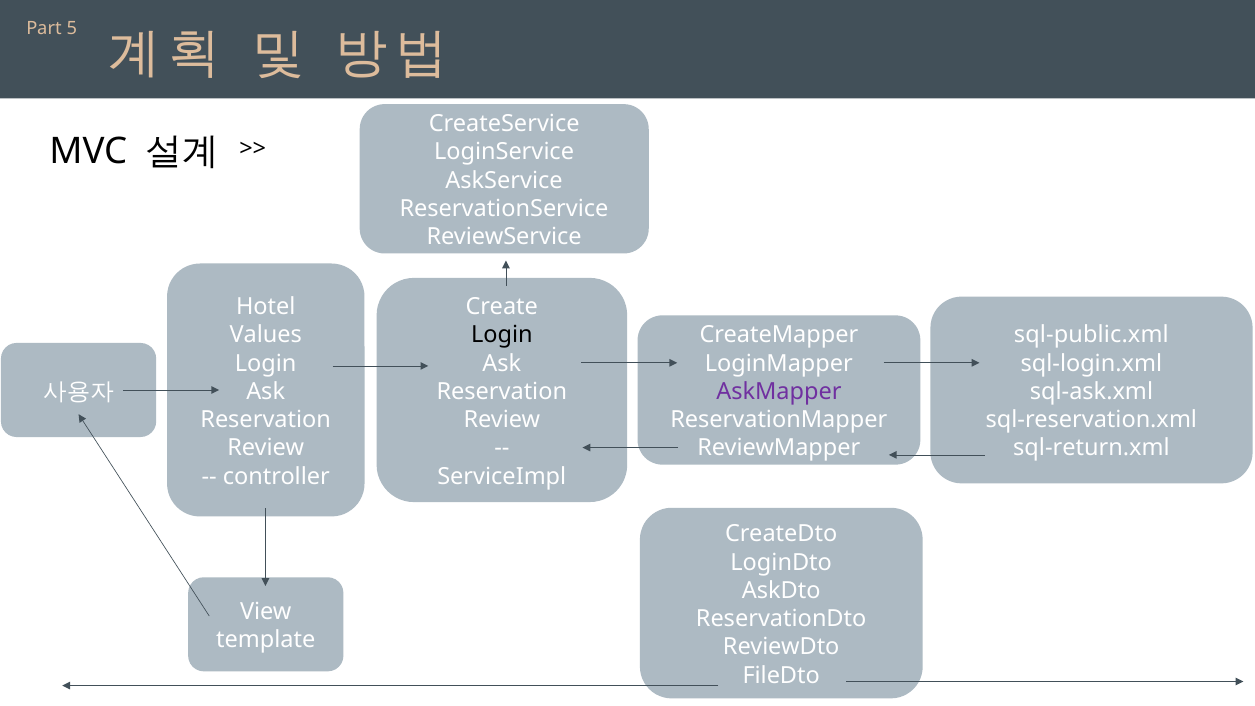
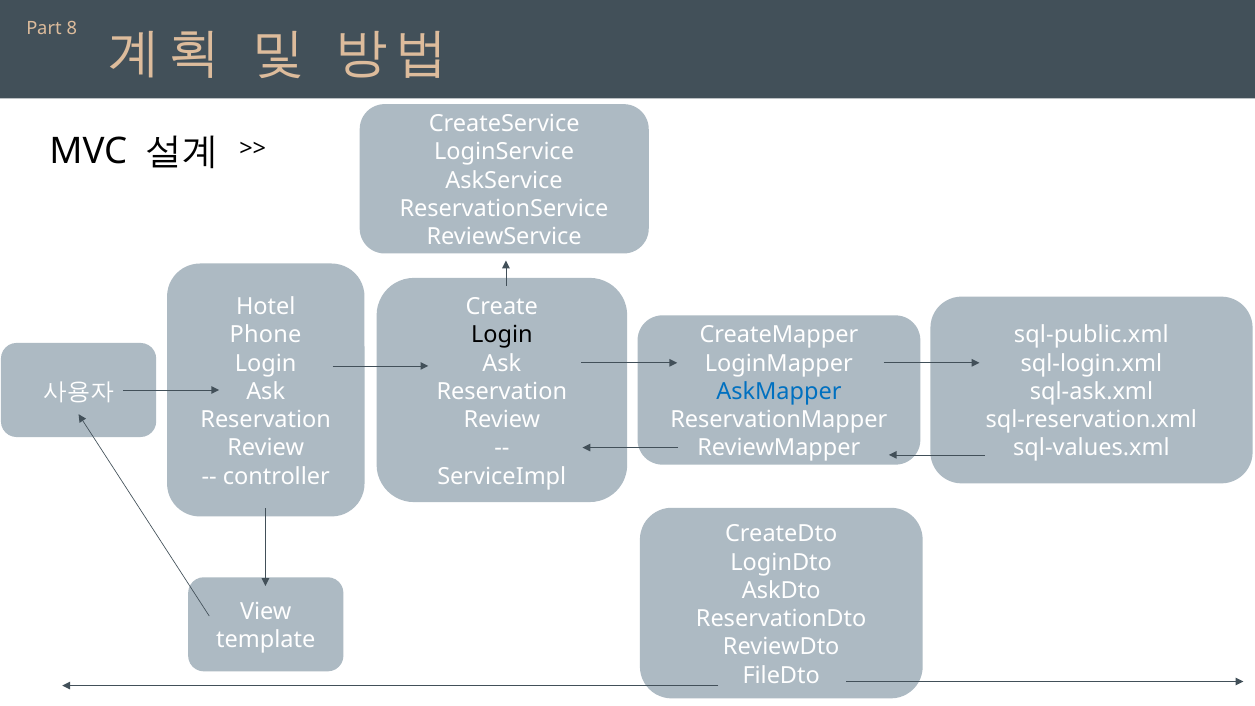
5: 5 -> 8
Values: Values -> Phone
AskMapper colour: purple -> blue
sql-return.xml: sql-return.xml -> sql-values.xml
